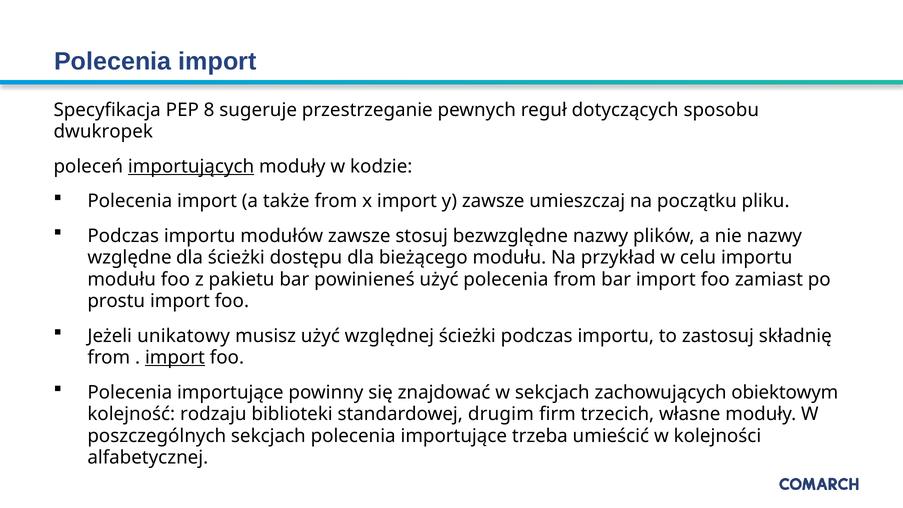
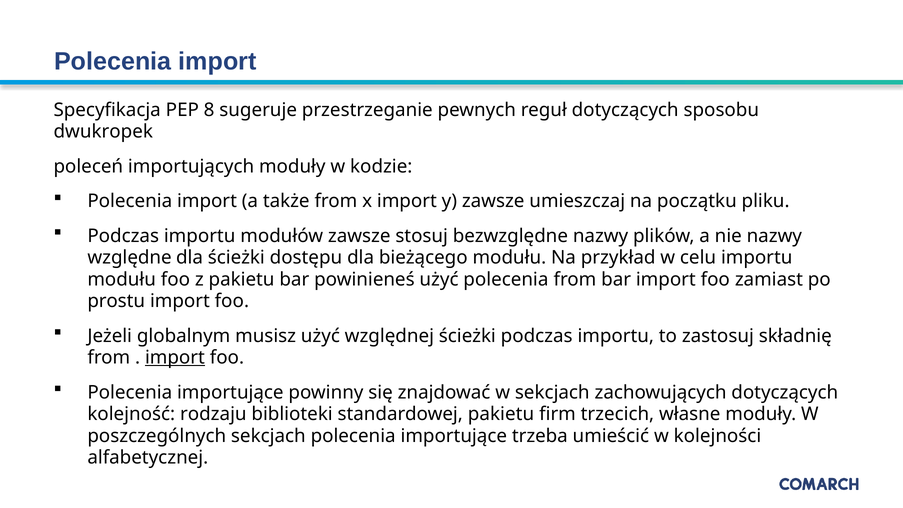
importujących underline: present -> none
unikatowy: unikatowy -> globalnym
zachowujących obiektowym: obiektowym -> dotyczących
standardowej drugim: drugim -> pakietu
